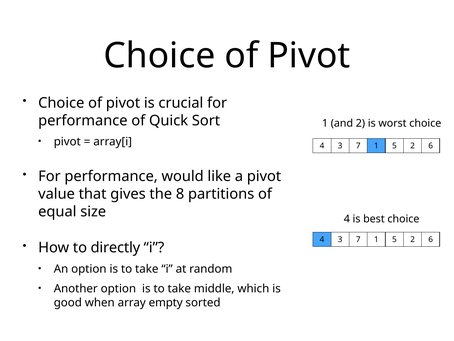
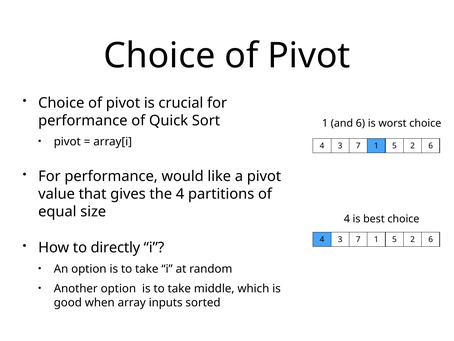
and 2: 2 -> 6
the 8: 8 -> 4
empty: empty -> inputs
